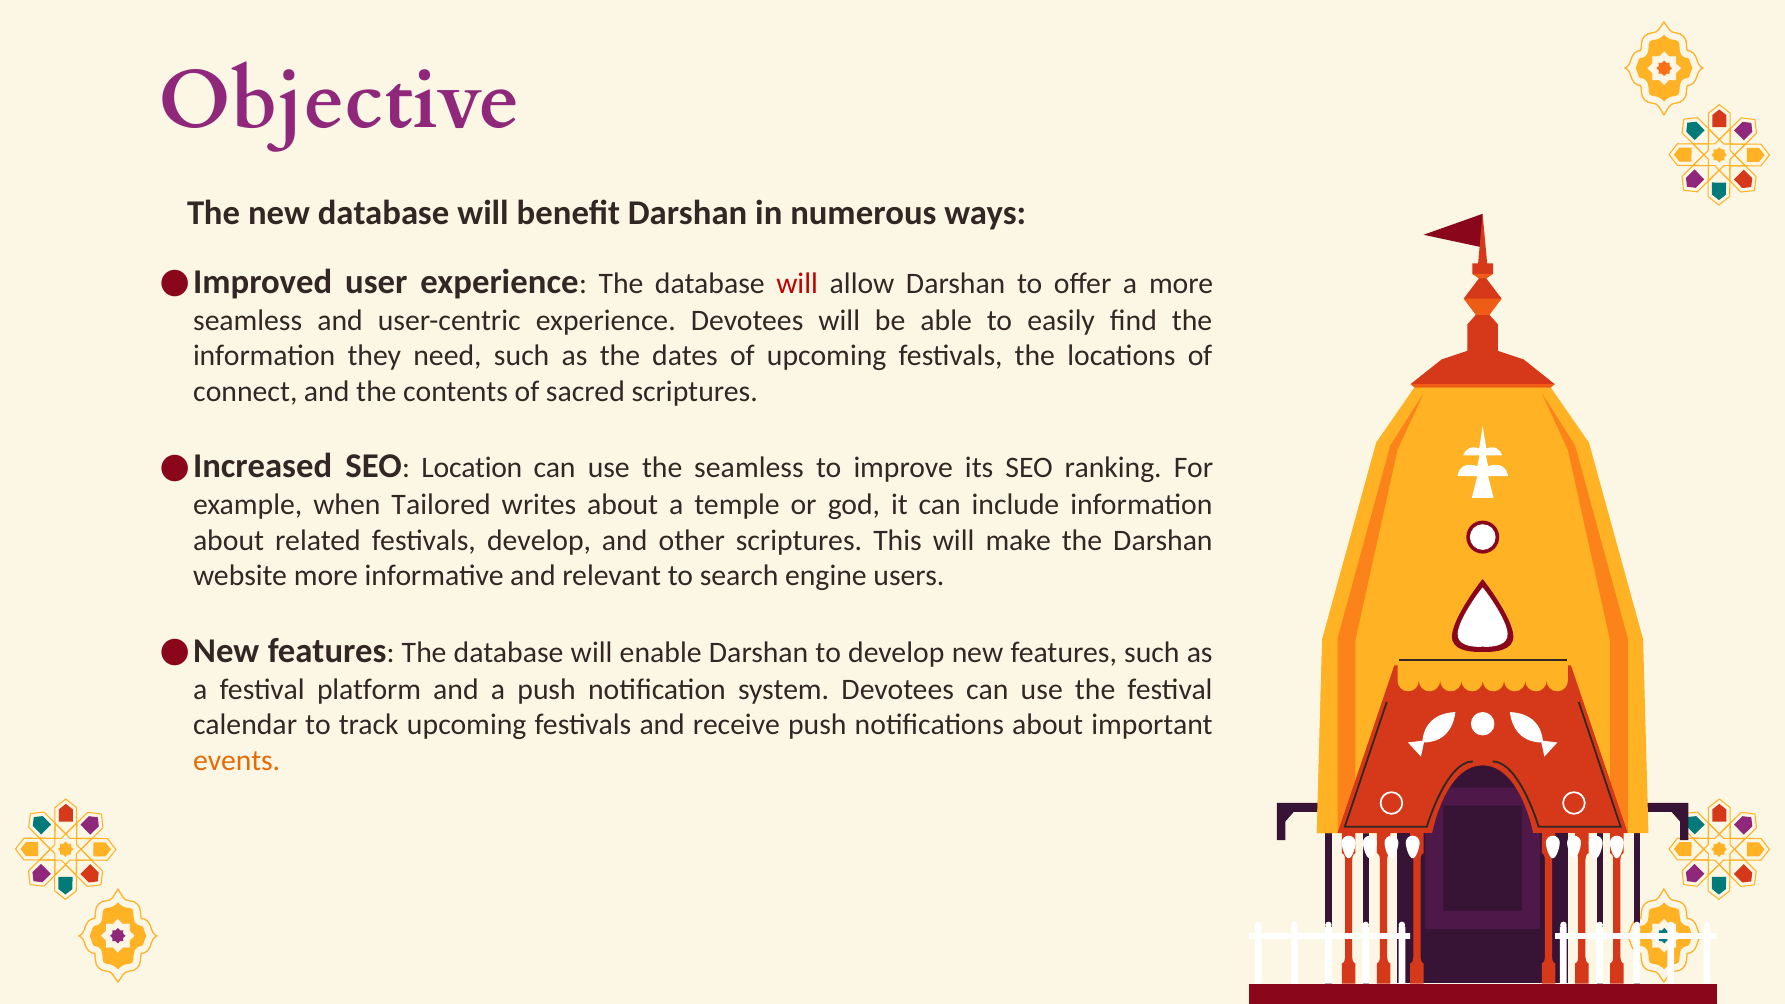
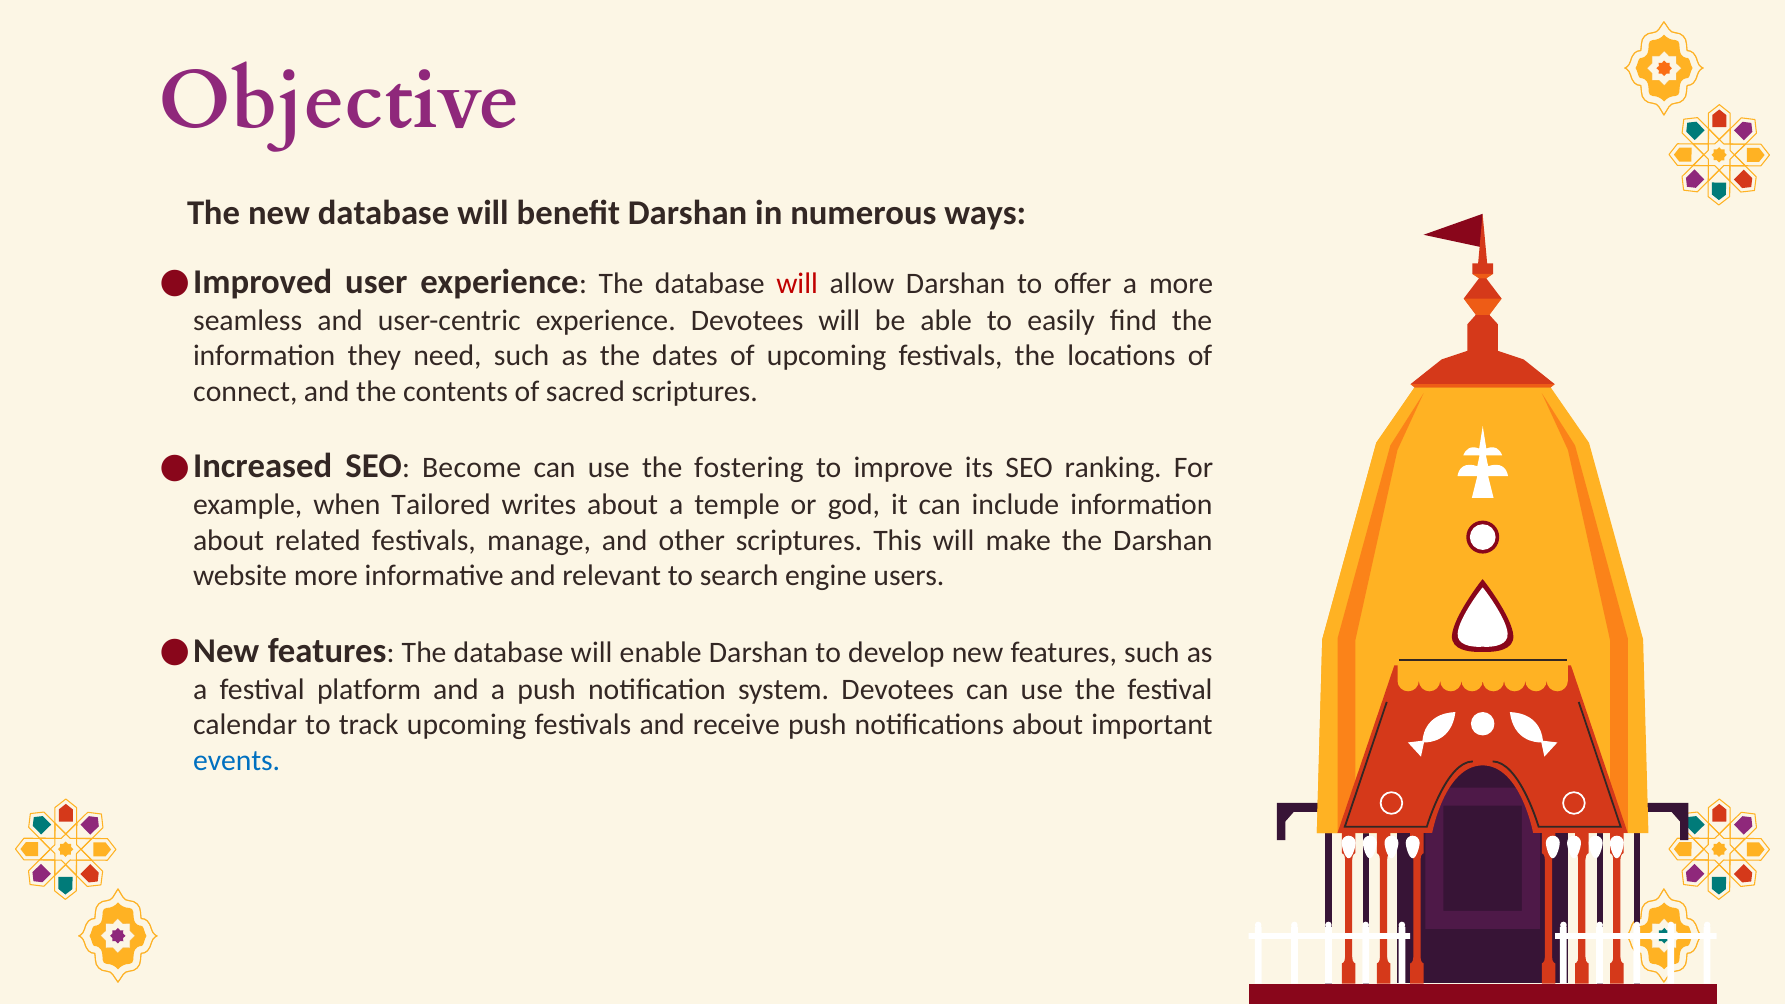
Location: Location -> Become
the seamless: seamless -> fostering
festivals develop: develop -> manage
events colour: orange -> blue
